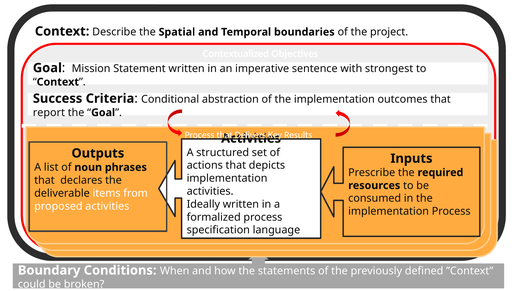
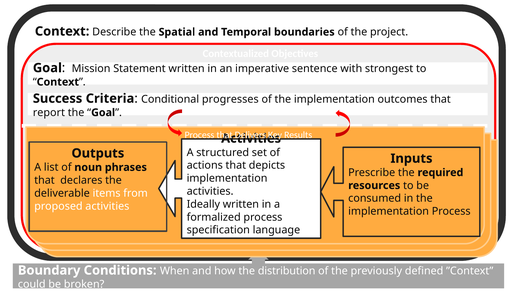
abstraction: abstraction -> progresses
statements: statements -> distribution
